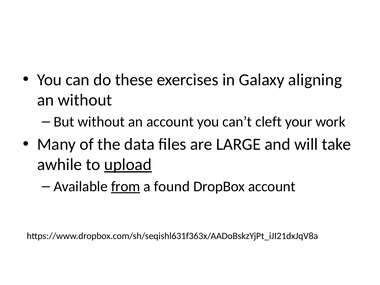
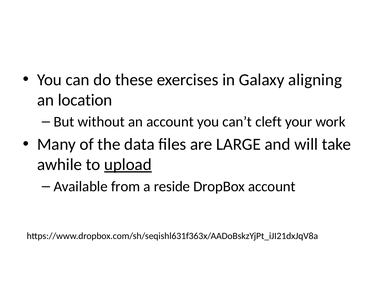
an without: without -> location
from underline: present -> none
found: found -> reside
